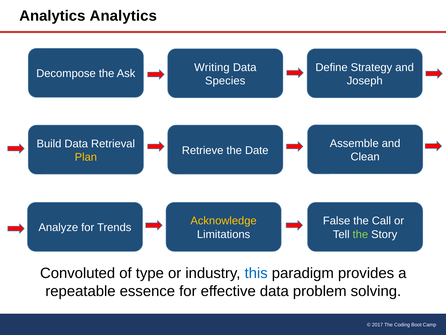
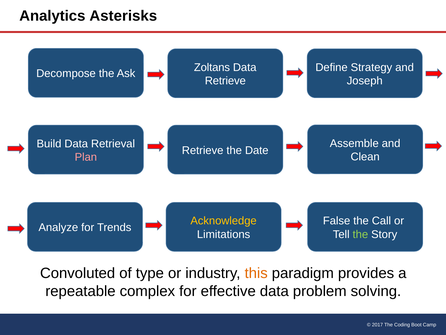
Analytics Analytics: Analytics -> Asterisks
Writing: Writing -> Zoltans
Species at (225, 81): Species -> Retrieve
Plan colour: yellow -> pink
this colour: blue -> orange
essence: essence -> complex
